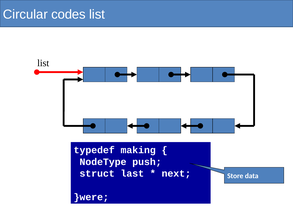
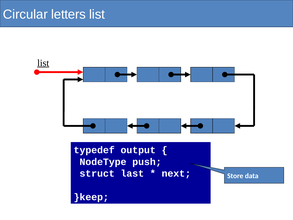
codes: codes -> letters
list at (43, 63) underline: none -> present
making: making -> output
}were: }were -> }keep
